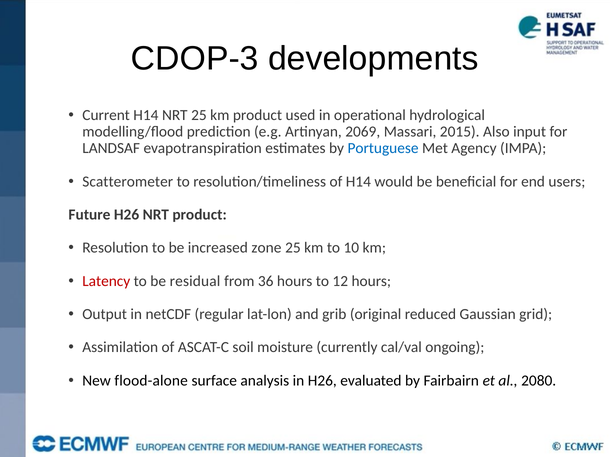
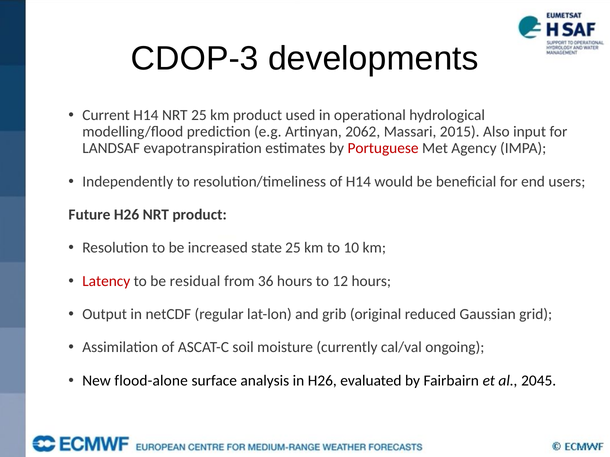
2069: 2069 -> 2062
Portuguese colour: blue -> red
Scatterometer: Scatterometer -> Independently
zone: zone -> state
2080: 2080 -> 2045
